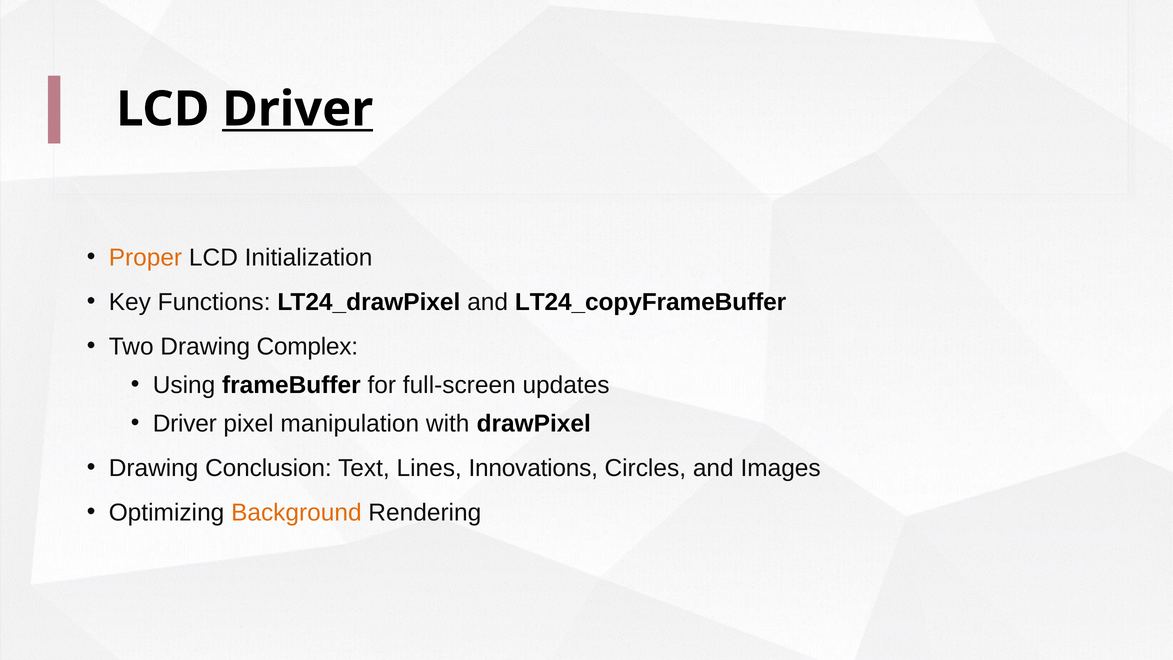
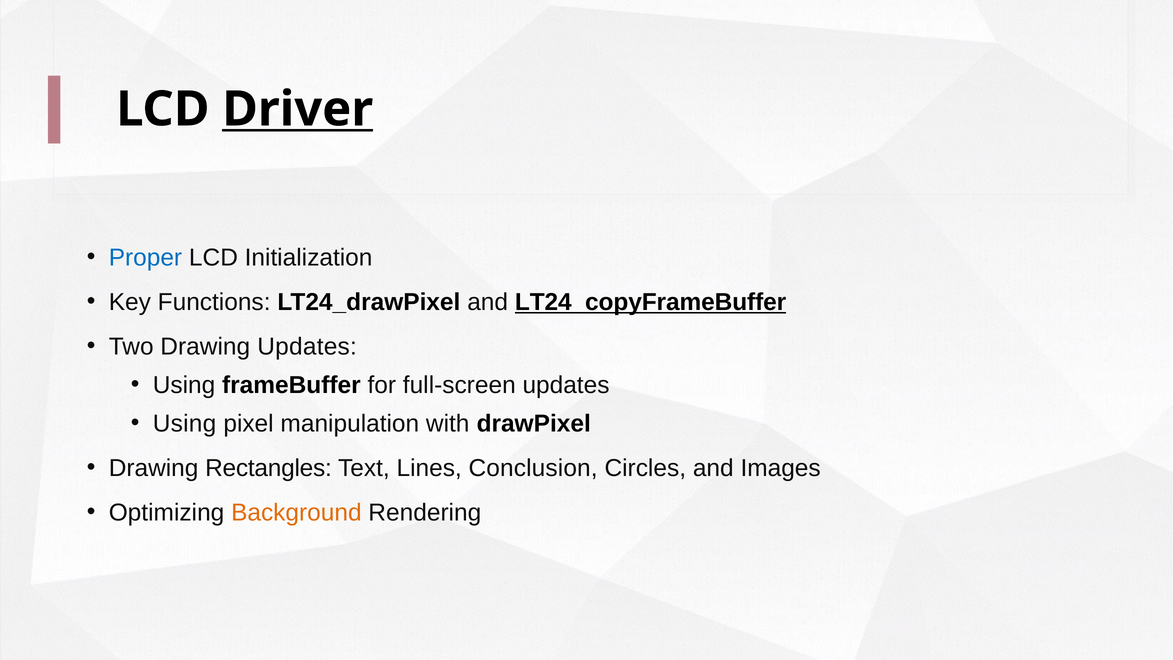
Proper colour: orange -> blue
LT24_copyFrameBuffer underline: none -> present
Drawing Complex: Complex -> Updates
Driver at (185, 423): Driver -> Using
Conclusion: Conclusion -> Rectangles
Innovations: Innovations -> Conclusion
